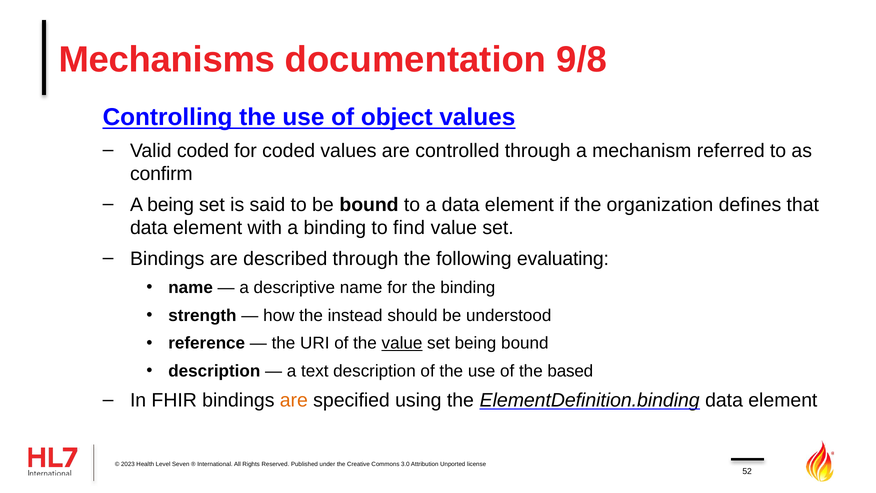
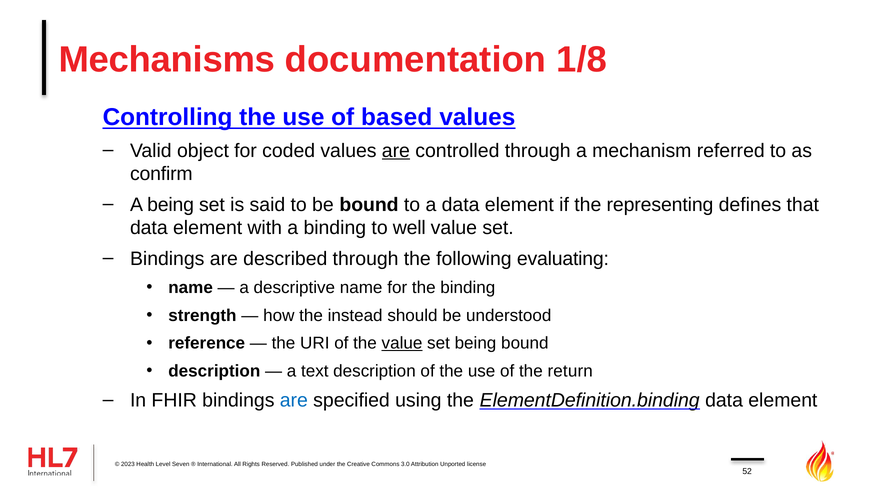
9/8: 9/8 -> 1/8
object: object -> based
Valid coded: coded -> object
are at (396, 151) underline: none -> present
organization: organization -> representing
find: find -> well
based: based -> return
are at (294, 400) colour: orange -> blue
